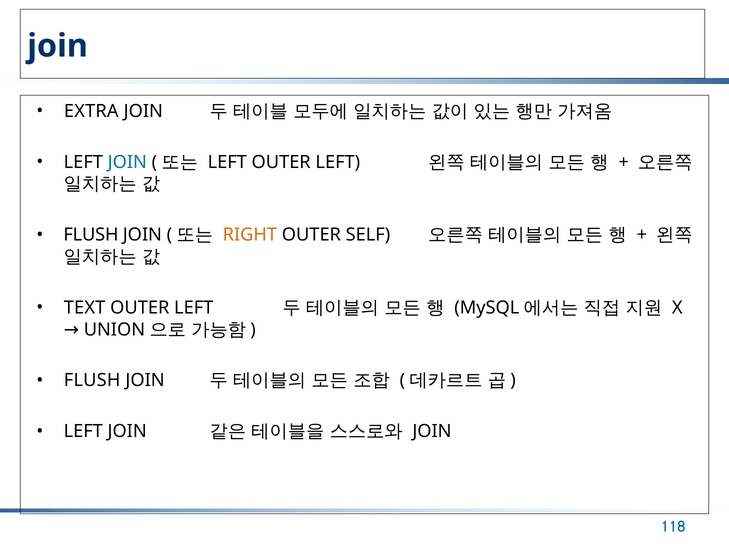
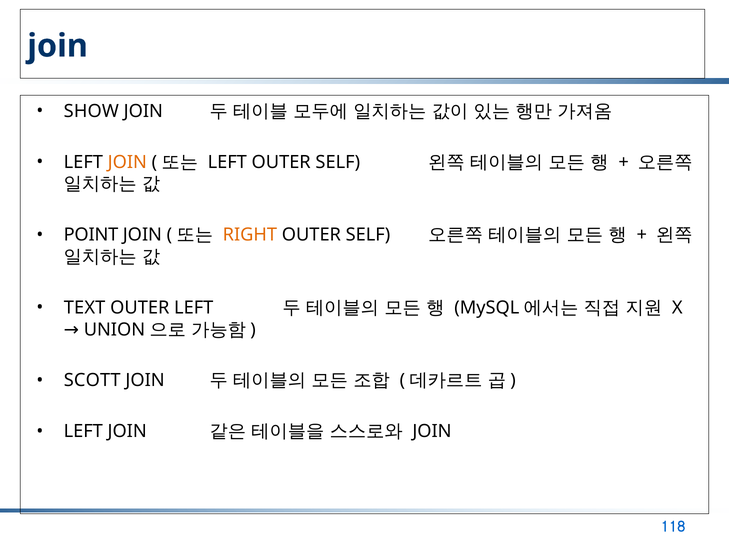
EXTRA: EXTRA -> SHOW
JOIN at (127, 162) colour: blue -> orange
LEFT OUTER LEFT: LEFT -> SELF
FLUSH at (91, 235): FLUSH -> POINT
FLUSH at (92, 381): FLUSH -> SCOTT
